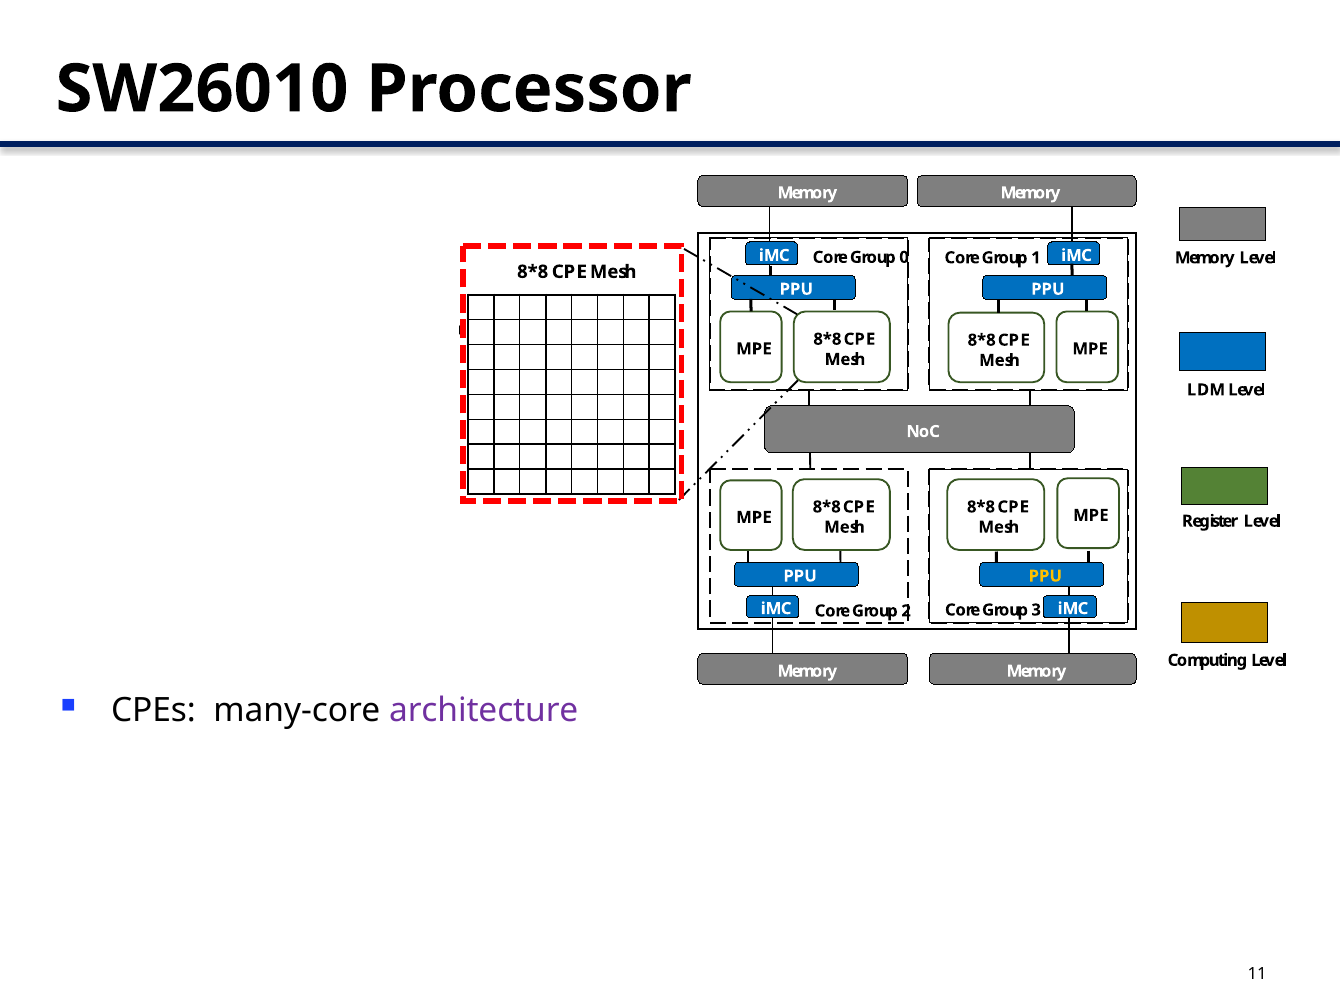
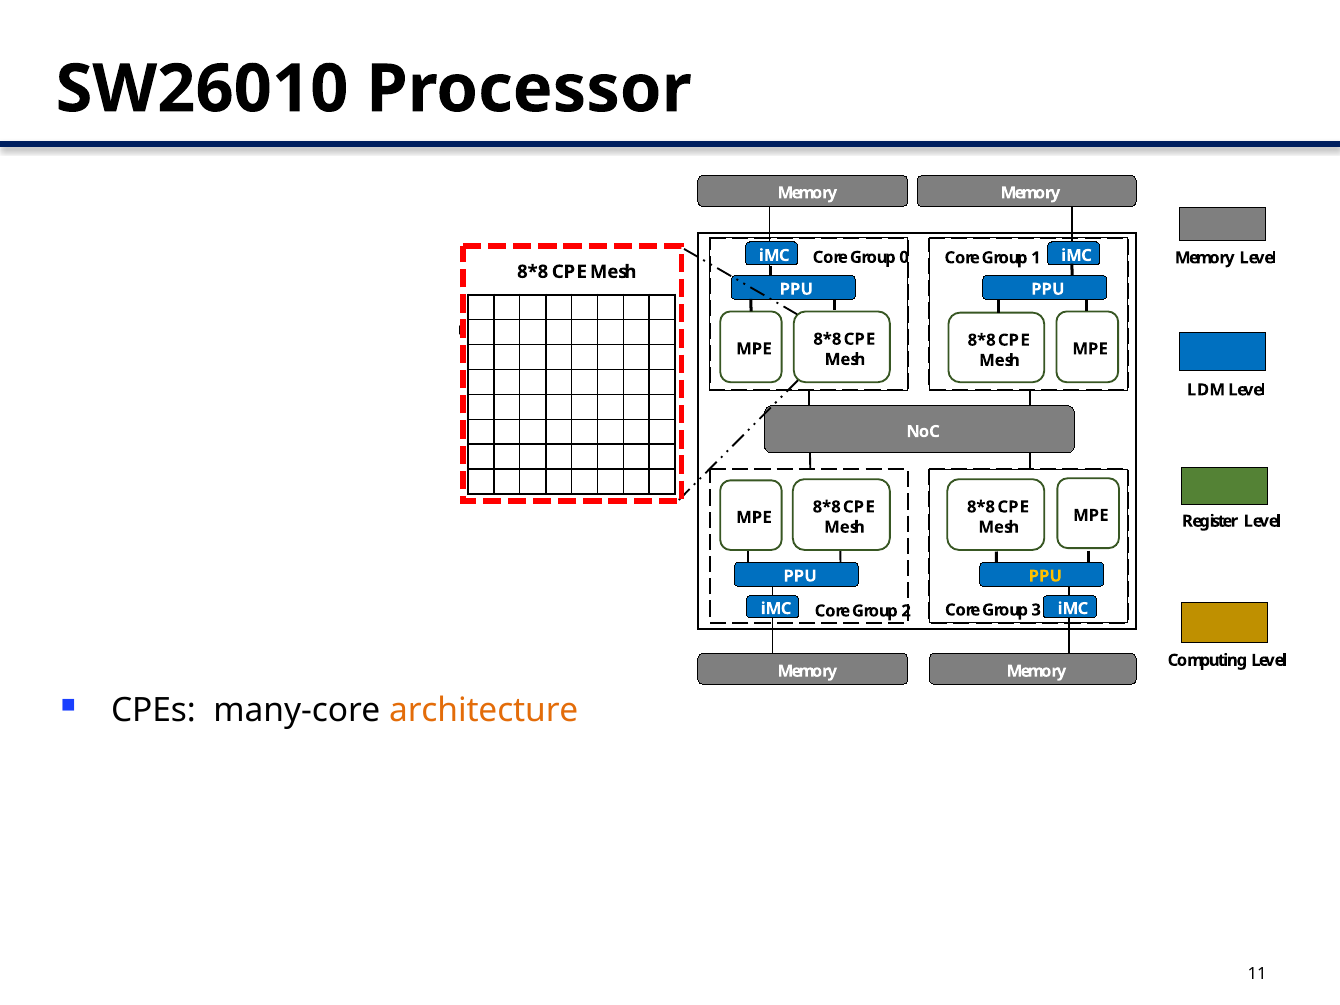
architecture colour: purple -> orange
